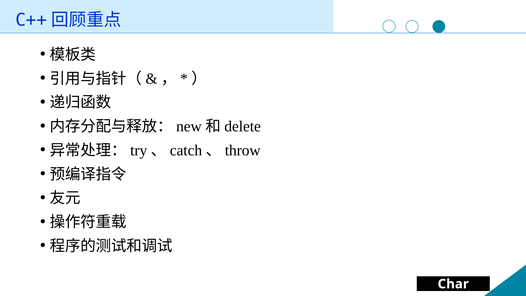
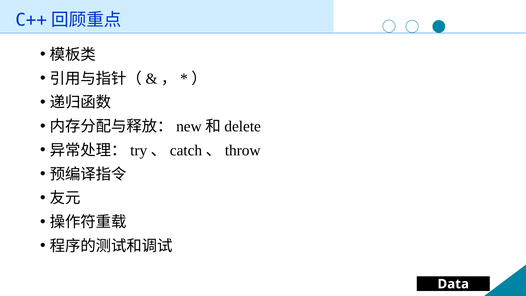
Char: Char -> Data
